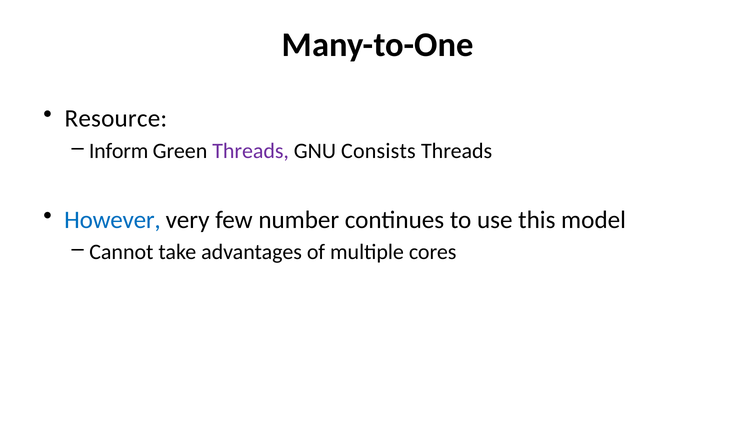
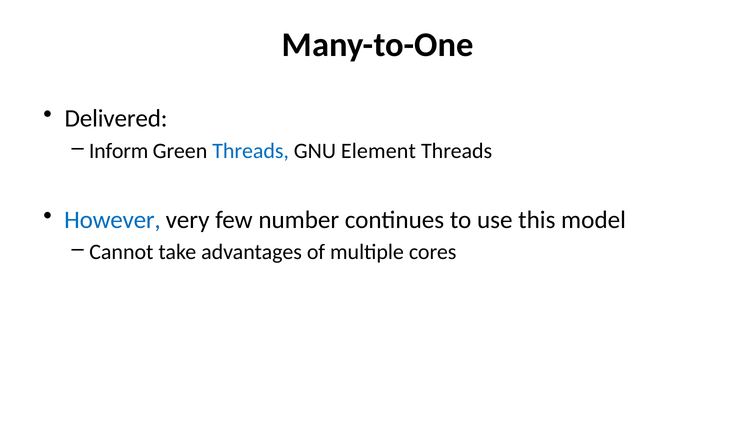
Resource: Resource -> Delivered
Threads at (251, 151) colour: purple -> blue
Consists: Consists -> Element
